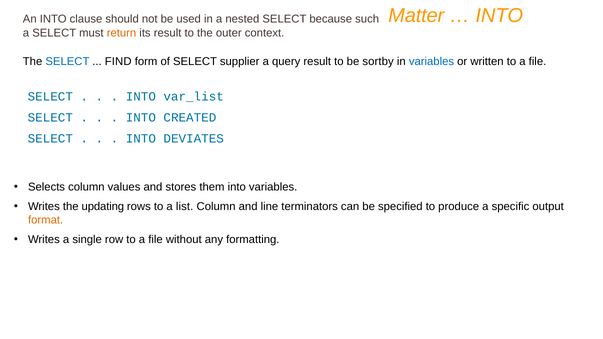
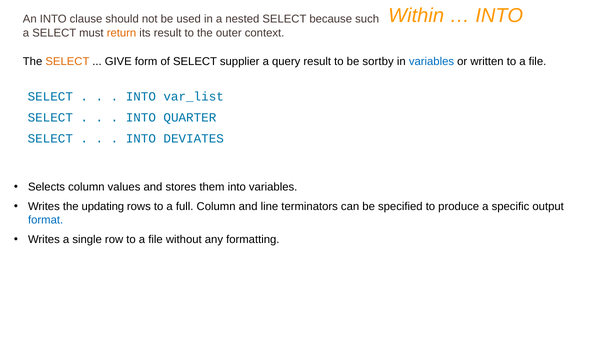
Matter: Matter -> Within
SELECT at (67, 61) colour: blue -> orange
FIND: FIND -> GIVE
CREATED: CREATED -> QUARTER
list: list -> full
format colour: orange -> blue
